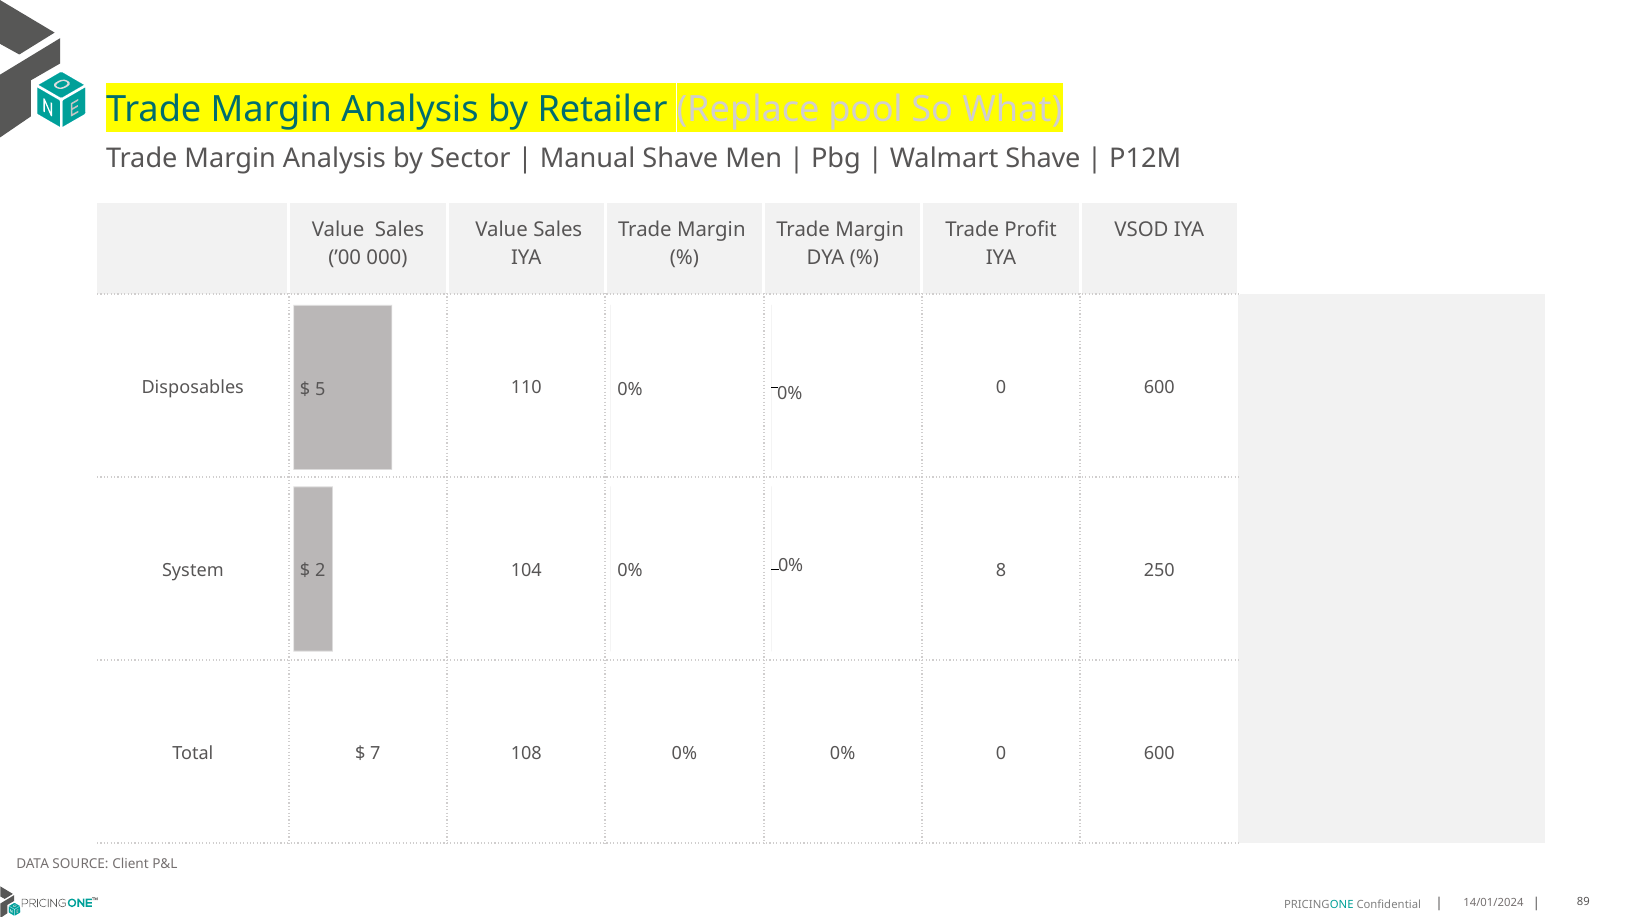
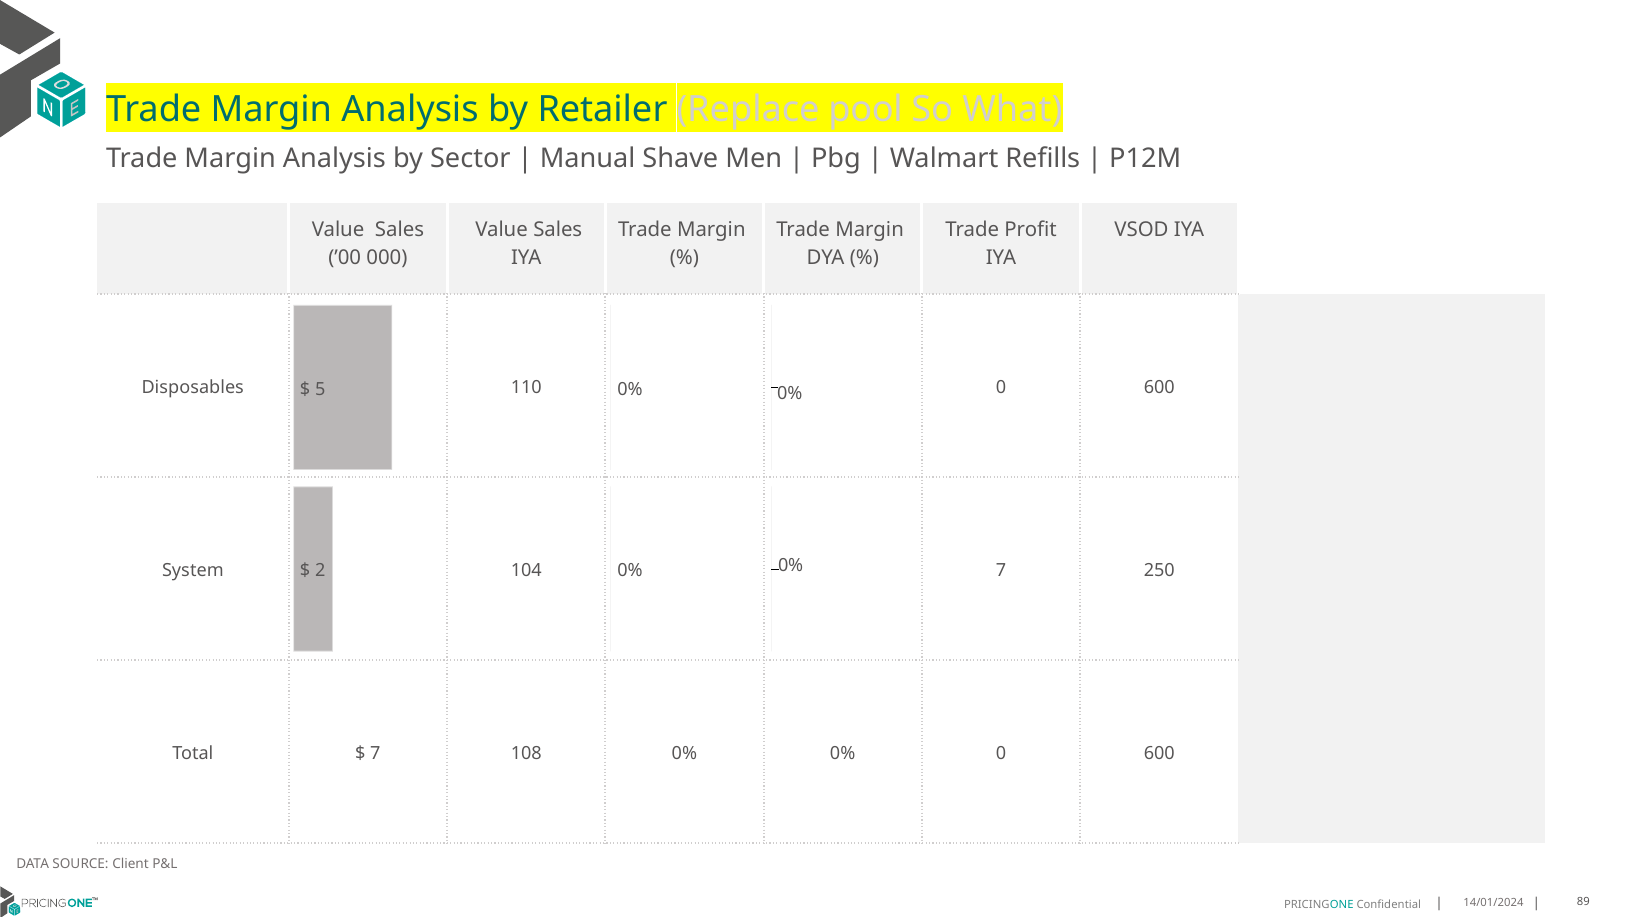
Walmart Shave: Shave -> Refills
104 8: 8 -> 7
